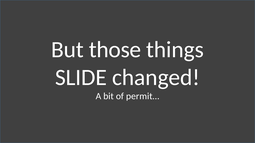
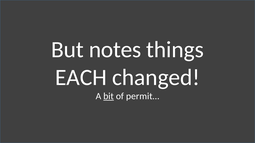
those: those -> notes
SLIDE: SLIDE -> EACH
bit underline: none -> present
